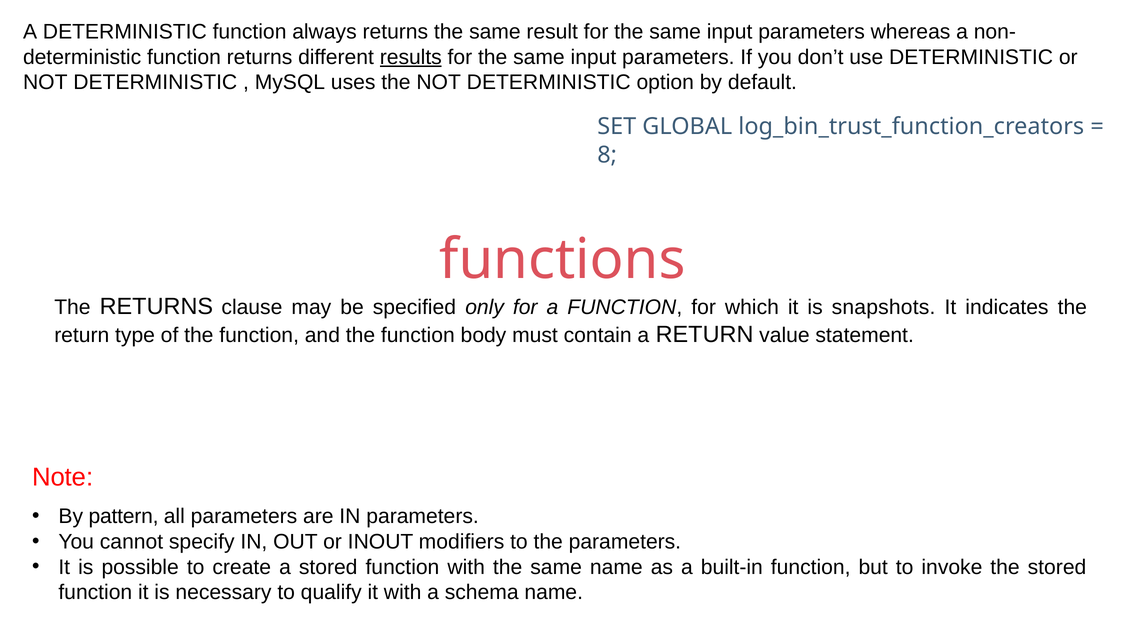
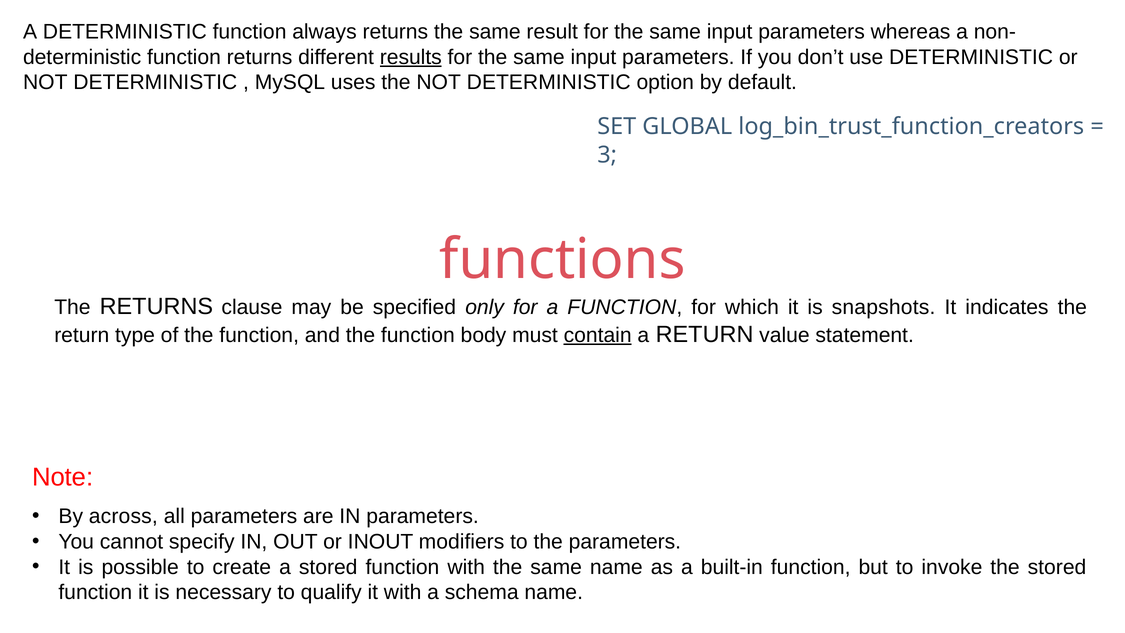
8: 8 -> 3
contain underline: none -> present
pattern: pattern -> across
